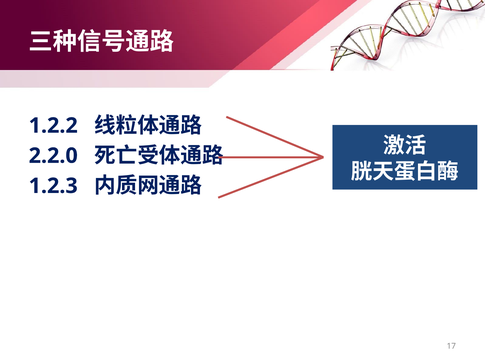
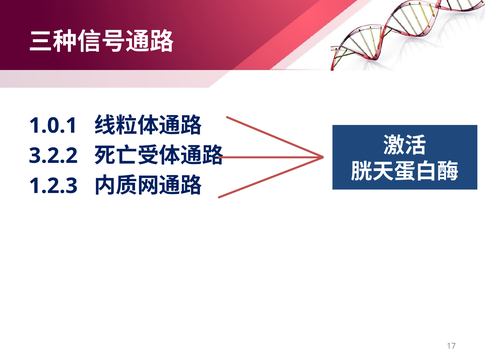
1.2.2: 1.2.2 -> 1.0.1
2.2.0: 2.2.0 -> 3.2.2
